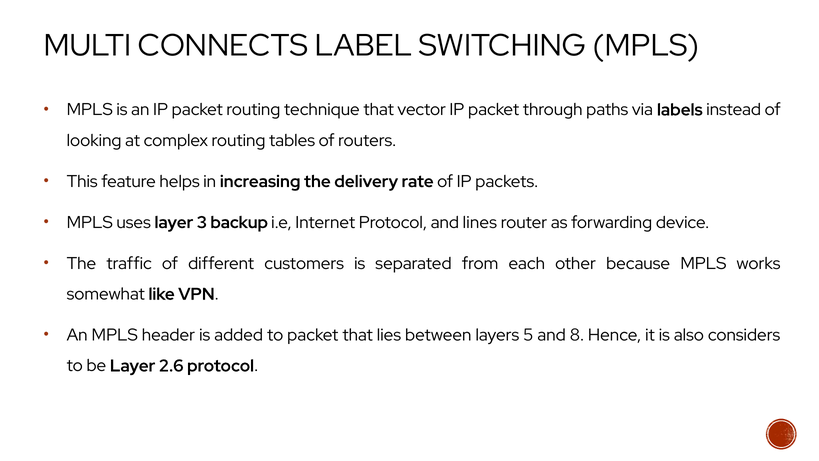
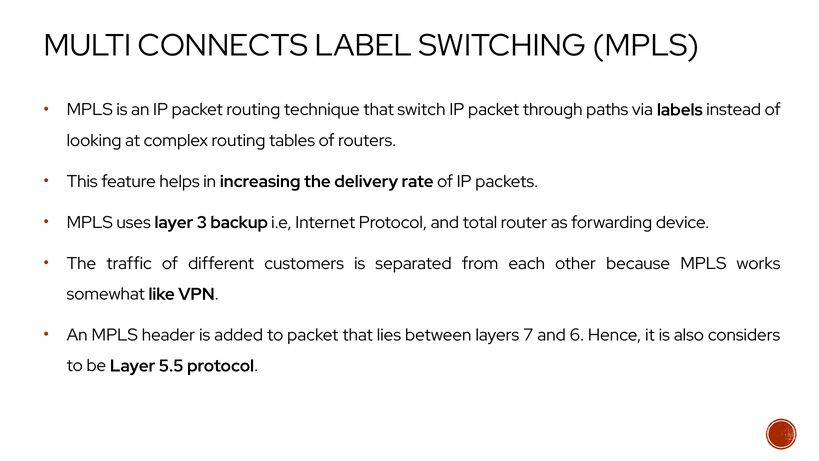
vector: vector -> switch
lines: lines -> total
5: 5 -> 7
8: 8 -> 6
2.6: 2.6 -> 5.5
